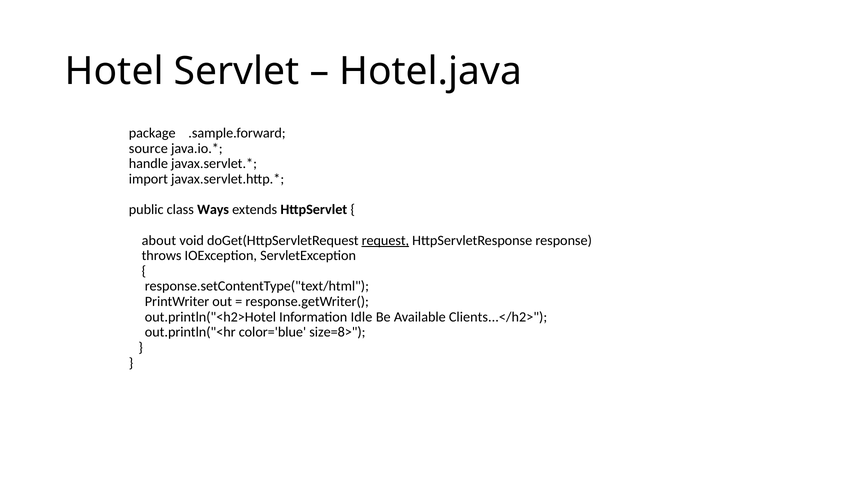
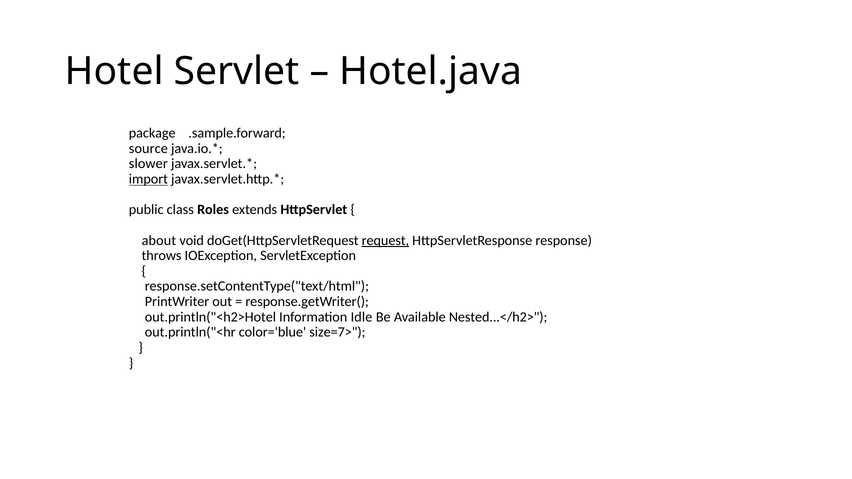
handle: handle -> slower
import underline: none -> present
Ways: Ways -> Roles
Clients...</h2>: Clients...</h2> -> Nested...</h2>
size=8>: size=8> -> size=7>
